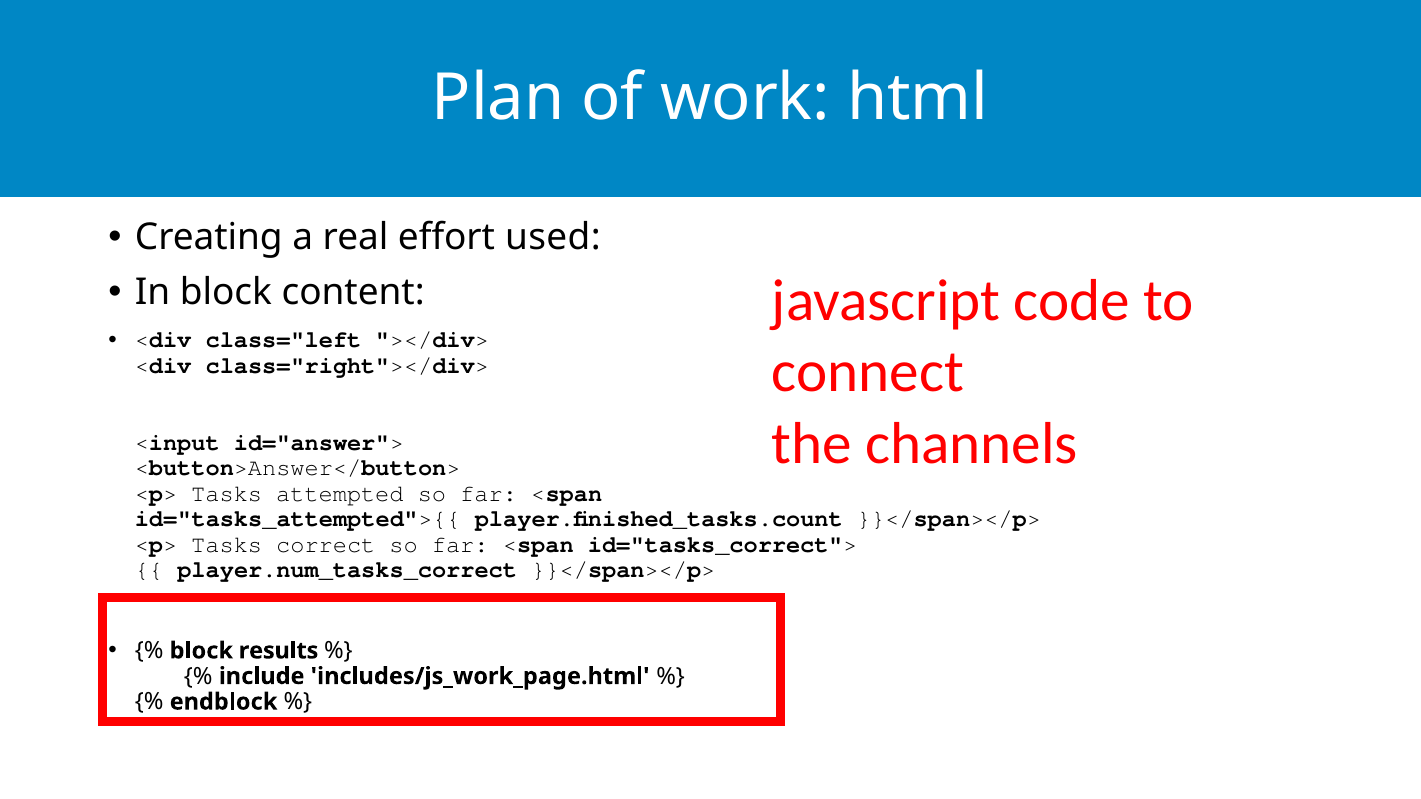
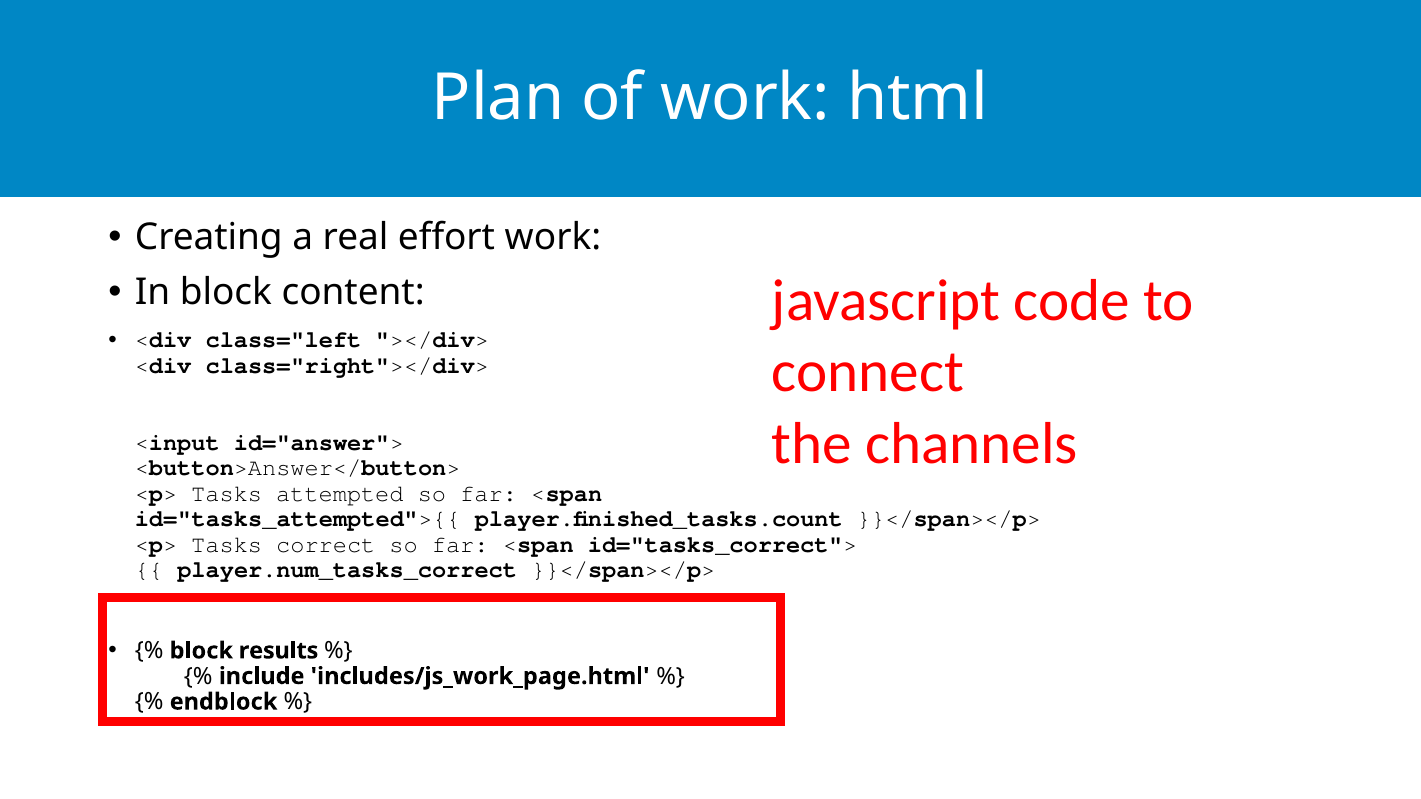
effort used: used -> work
